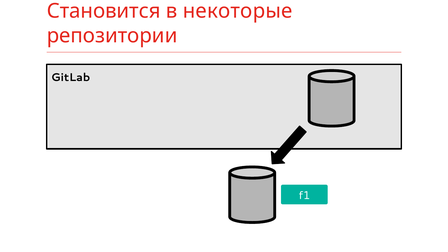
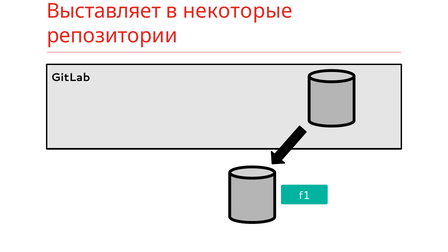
Становится: Становится -> Выставляет
